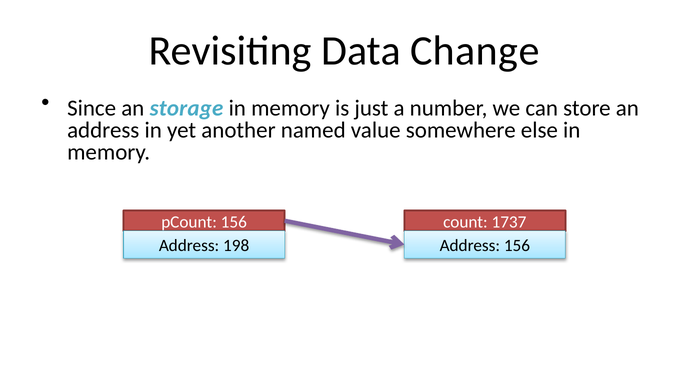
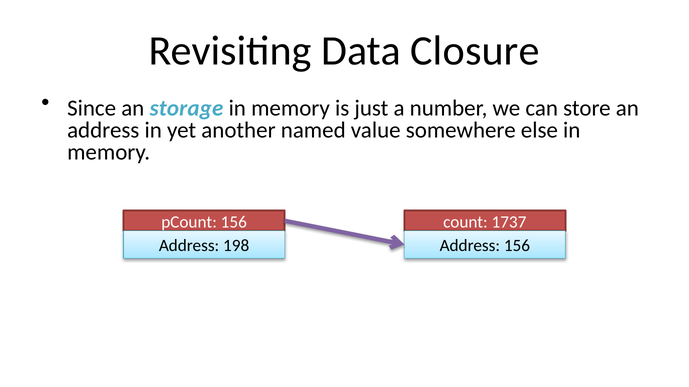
Change: Change -> Closure
